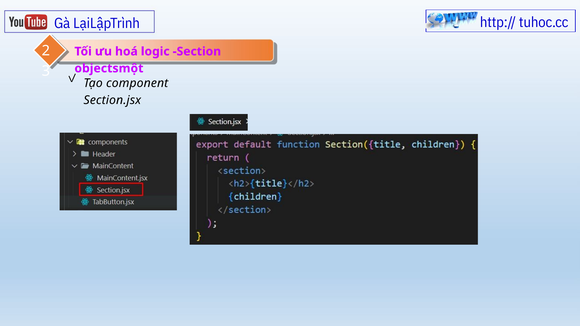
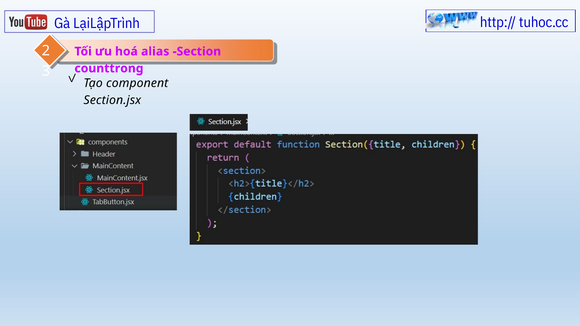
logic: logic -> alias
objectsmột: objectsmột -> counttrong
